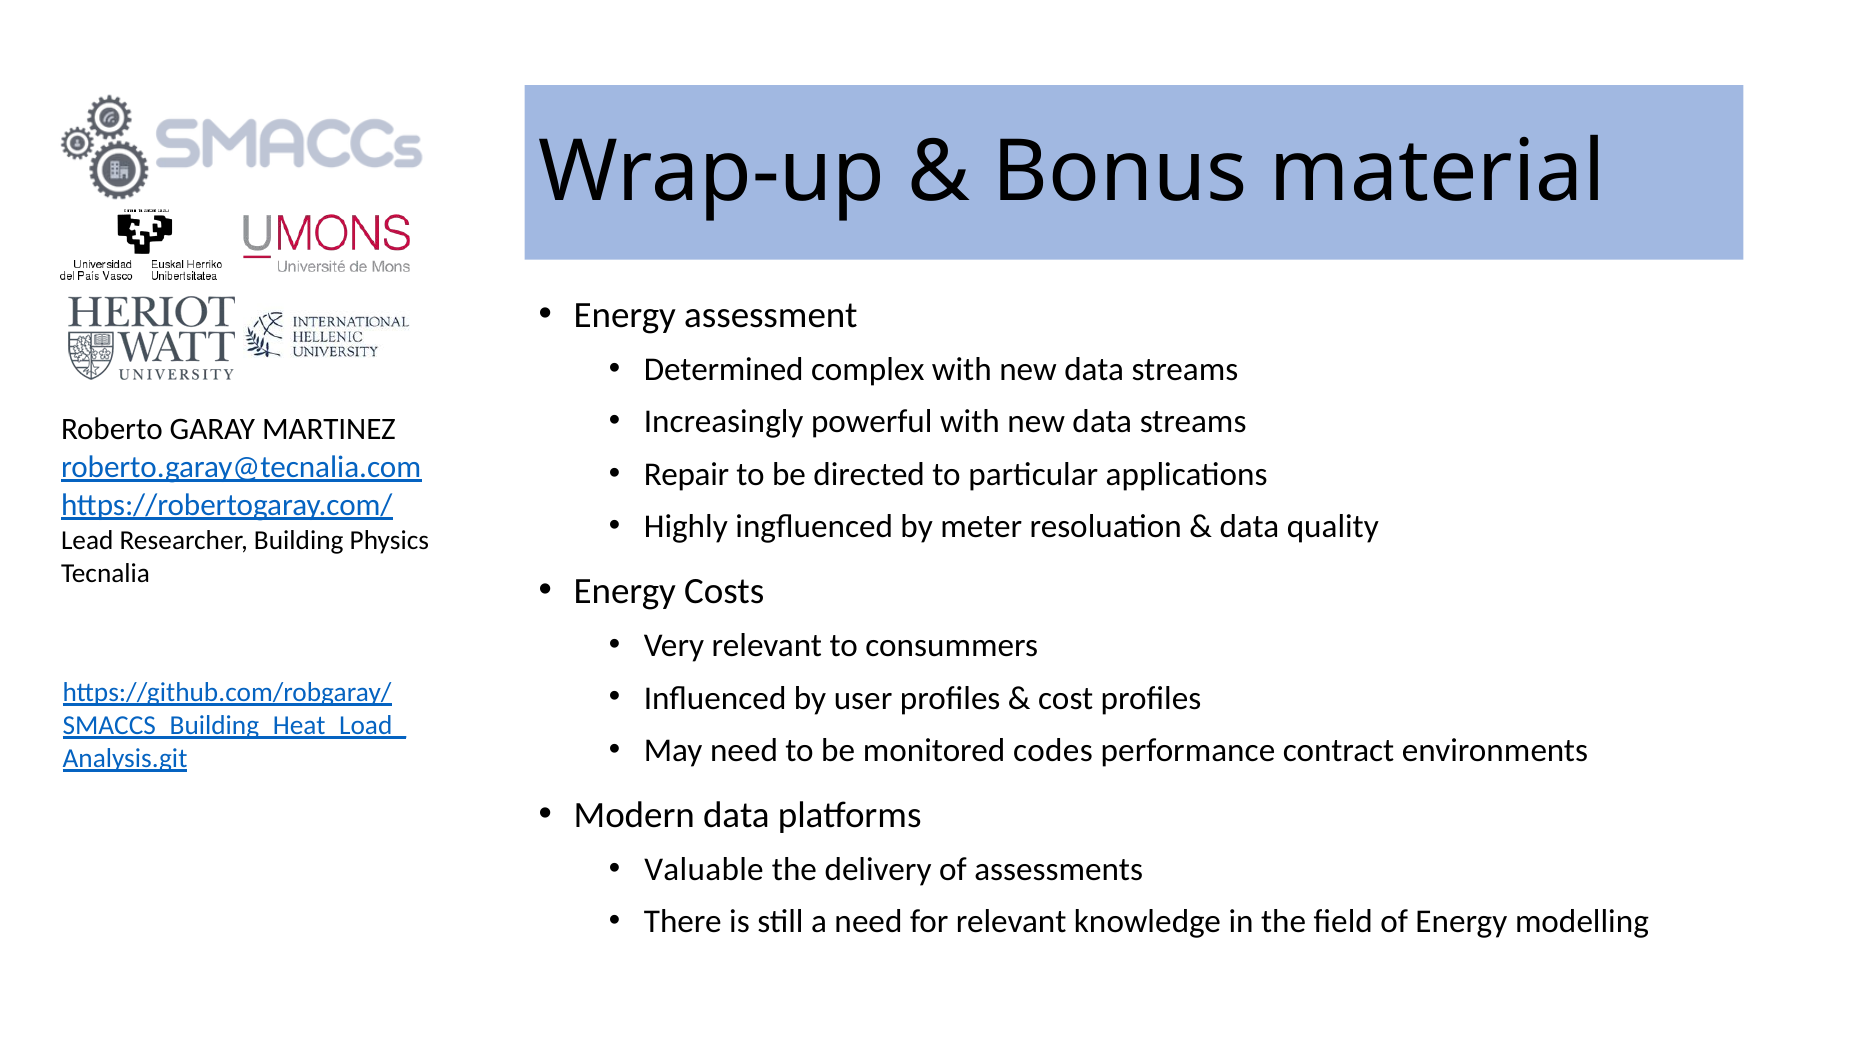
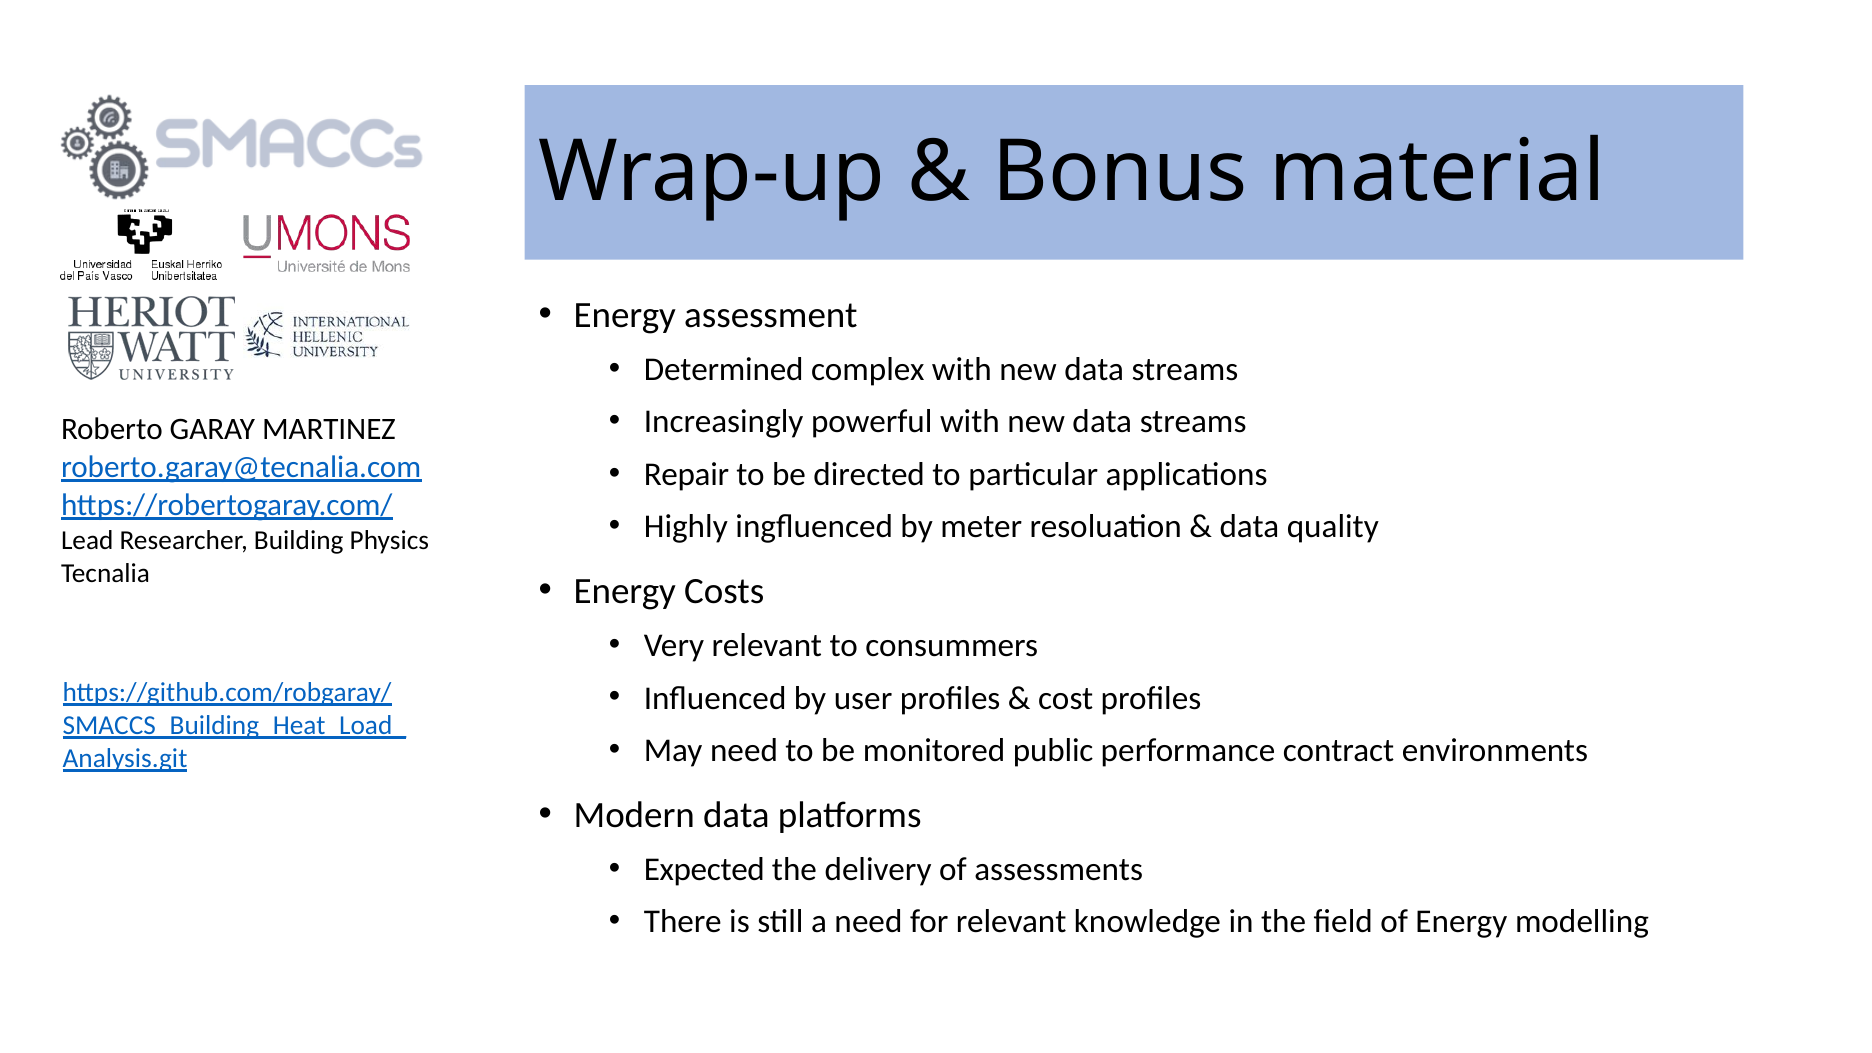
codes: codes -> public
Valuable: Valuable -> Expected
